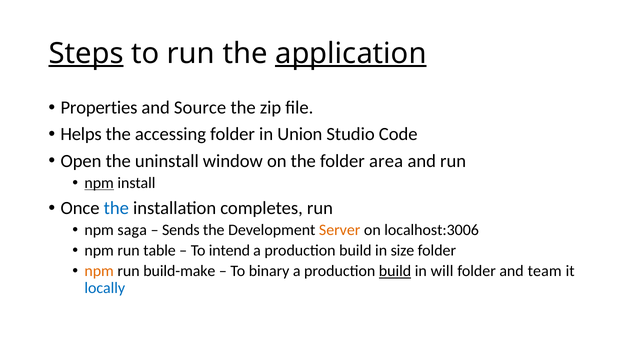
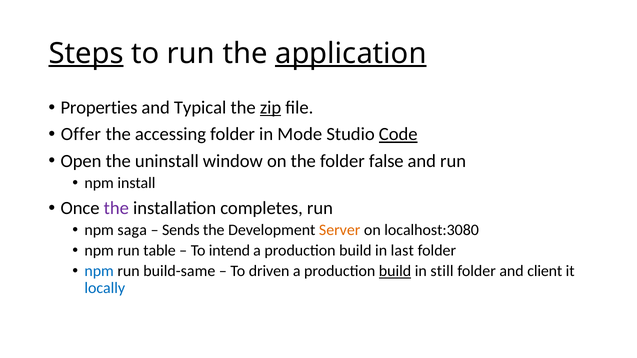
Source: Source -> Typical
zip underline: none -> present
Helps: Helps -> Offer
Union: Union -> Mode
Code underline: none -> present
area: area -> false
npm at (99, 183) underline: present -> none
the at (116, 208) colour: blue -> purple
localhost:3006: localhost:3006 -> localhost:3080
size: size -> last
npm at (99, 271) colour: orange -> blue
build-make: build-make -> build-same
binary: binary -> driven
will: will -> still
team: team -> client
